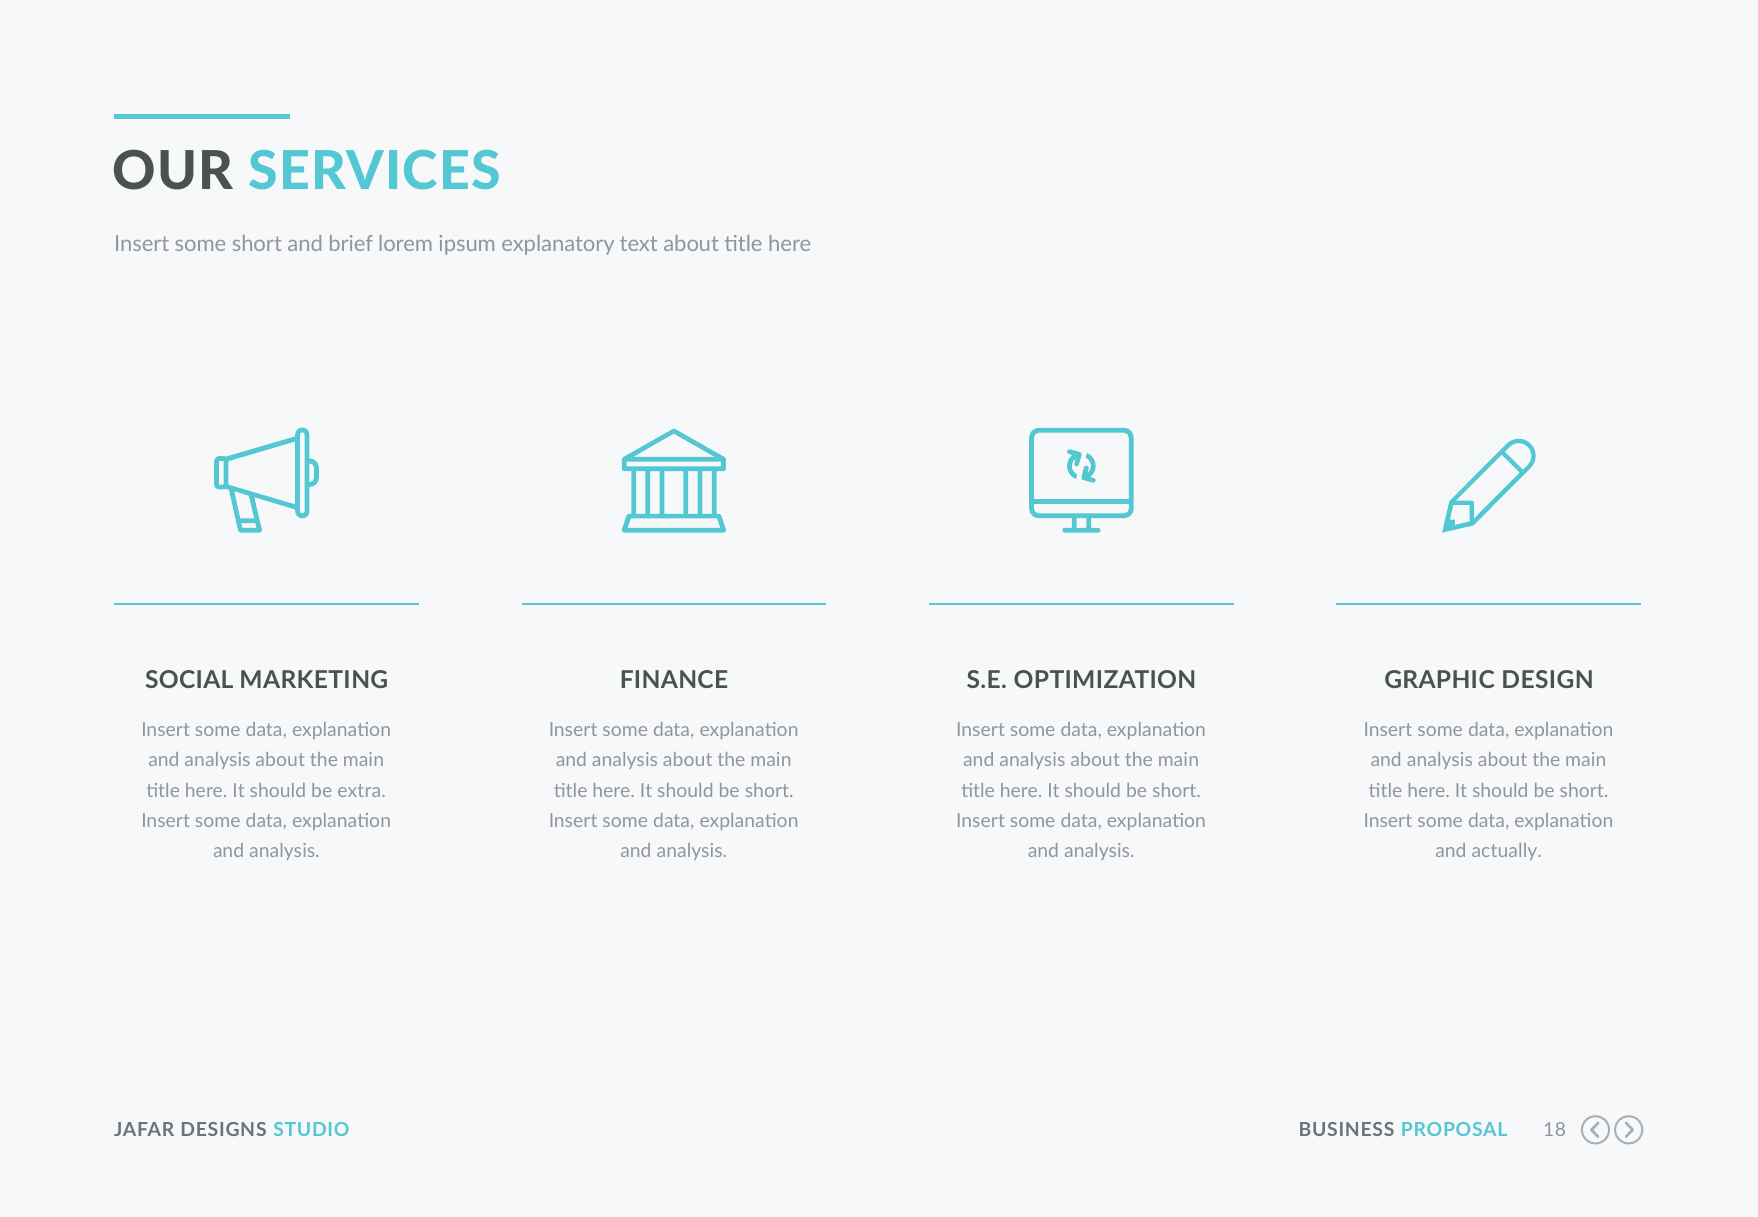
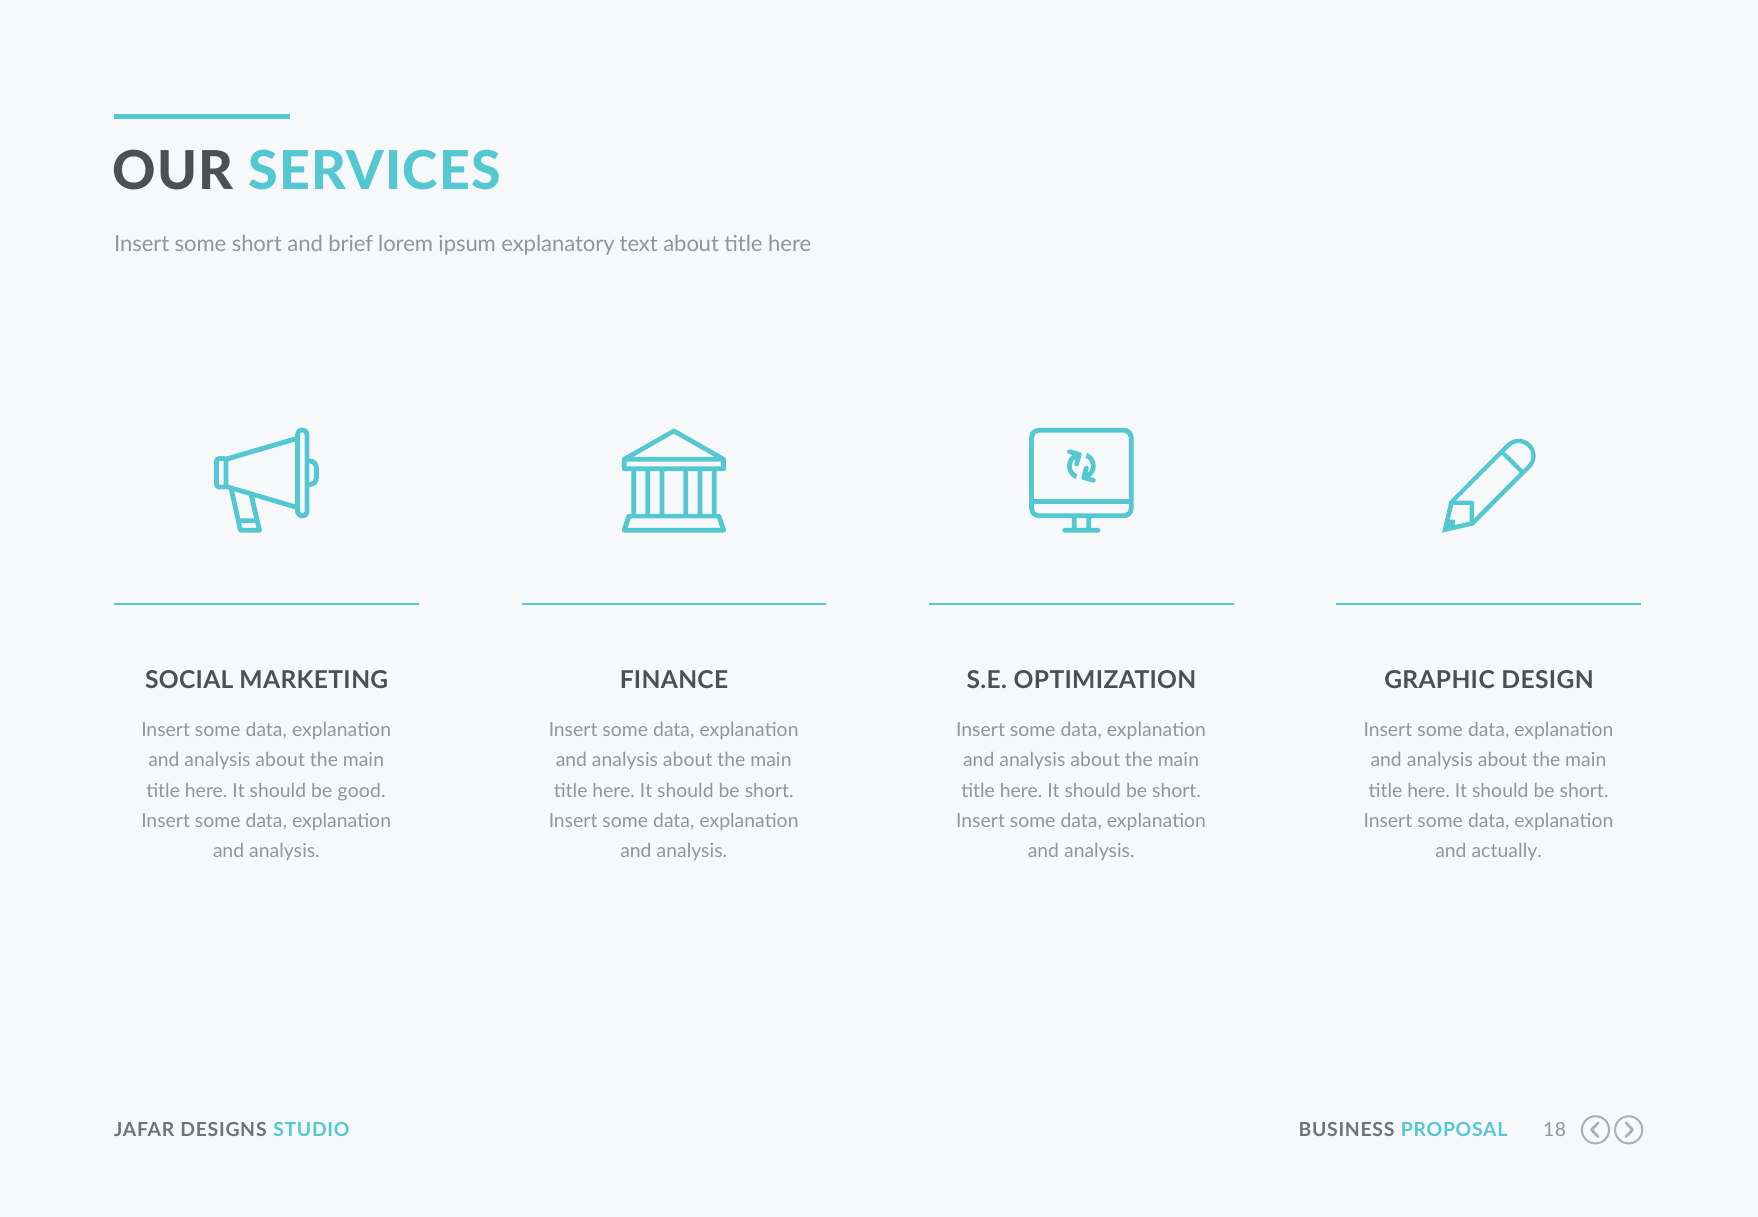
extra: extra -> good
